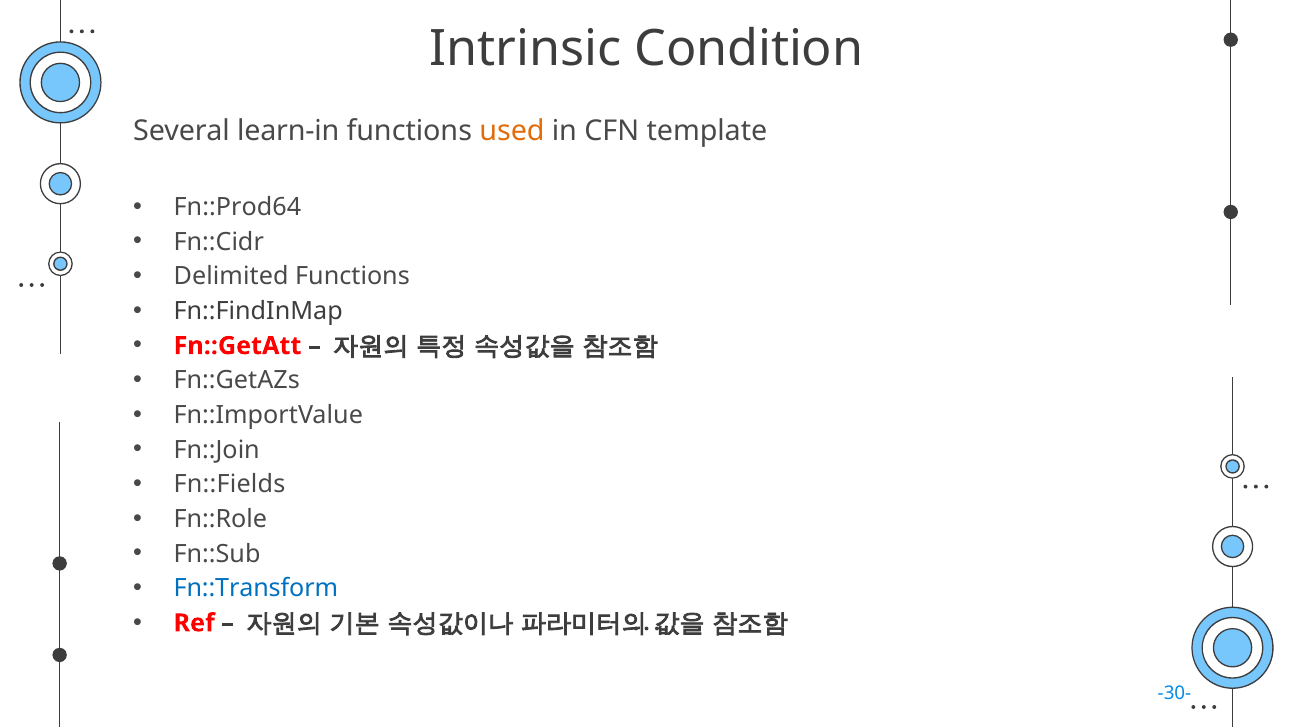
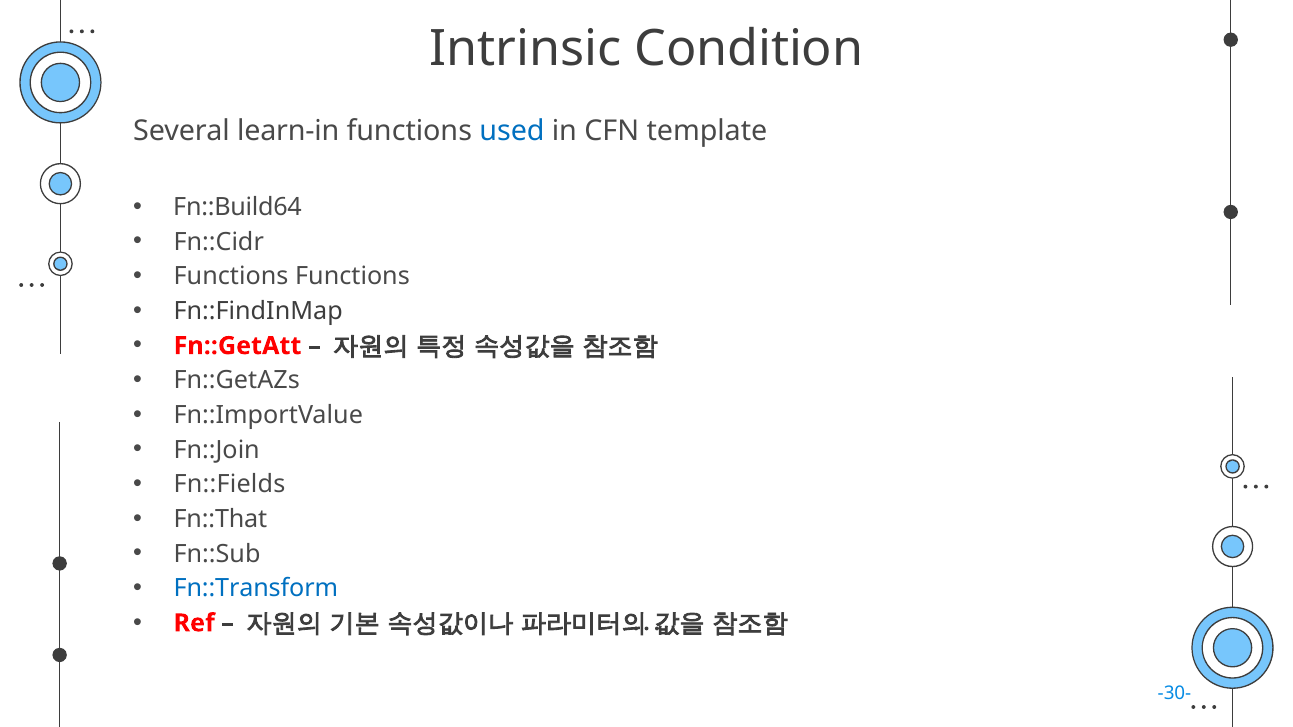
used colour: orange -> blue
Fn::Prod64: Fn::Prod64 -> Fn::Build64
Delimited at (231, 277): Delimited -> Functions
Fn::Role: Fn::Role -> Fn::That
